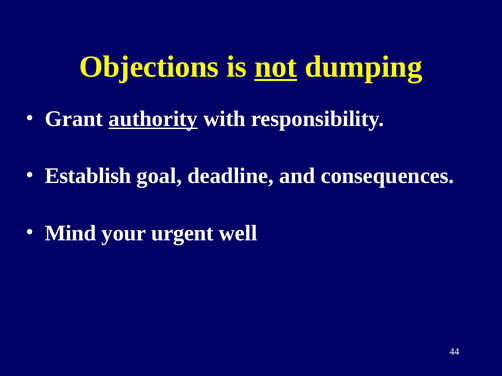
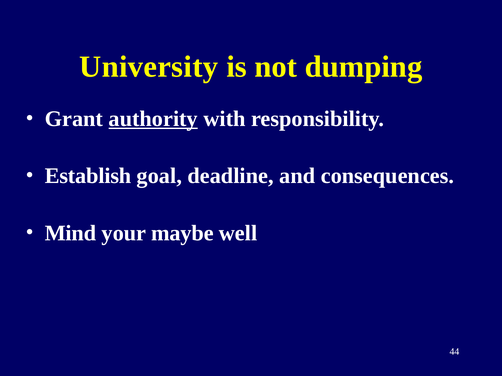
Objections: Objections -> University
not underline: present -> none
urgent: urgent -> maybe
